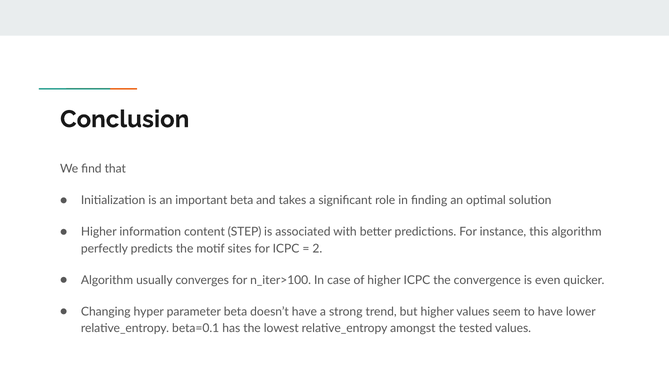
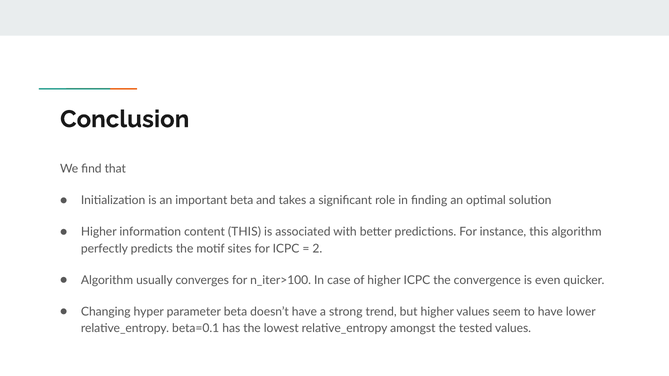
content STEP: STEP -> THIS
